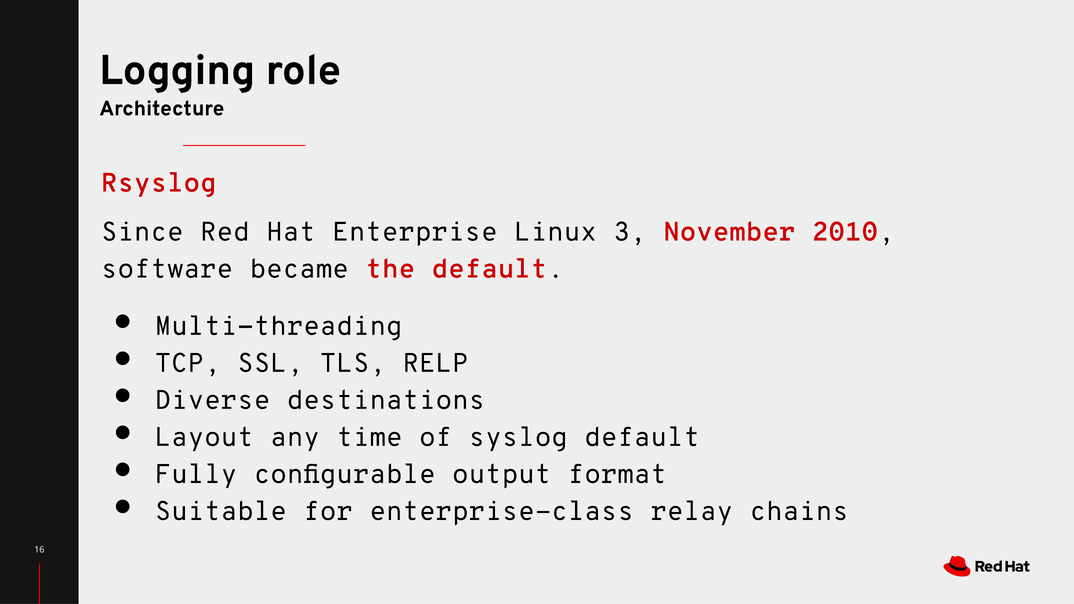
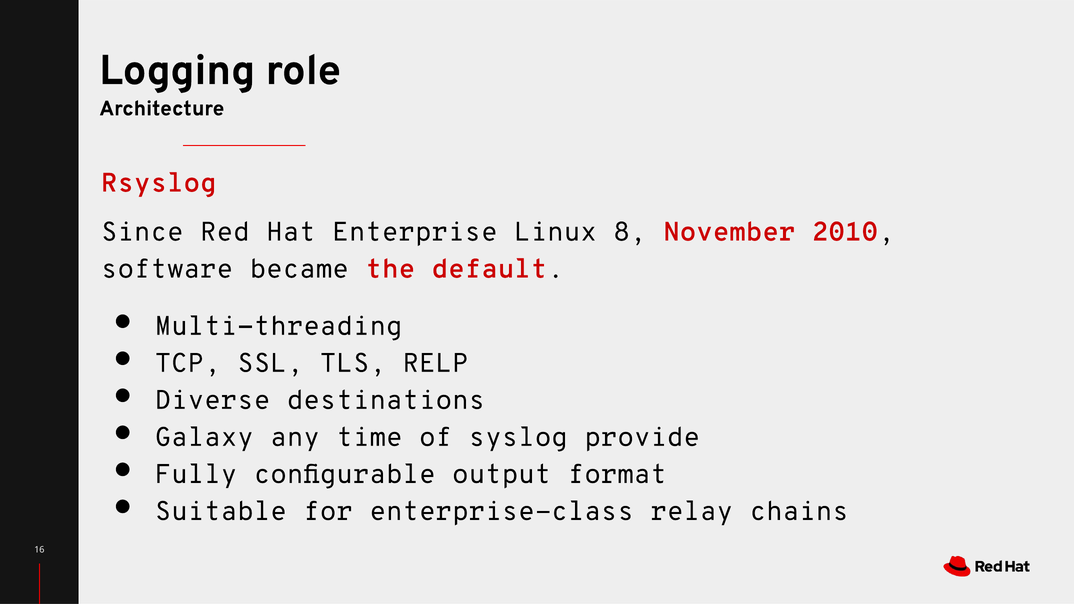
3: 3 -> 8
Layout: Layout -> Galaxy
syslog default: default -> provide
